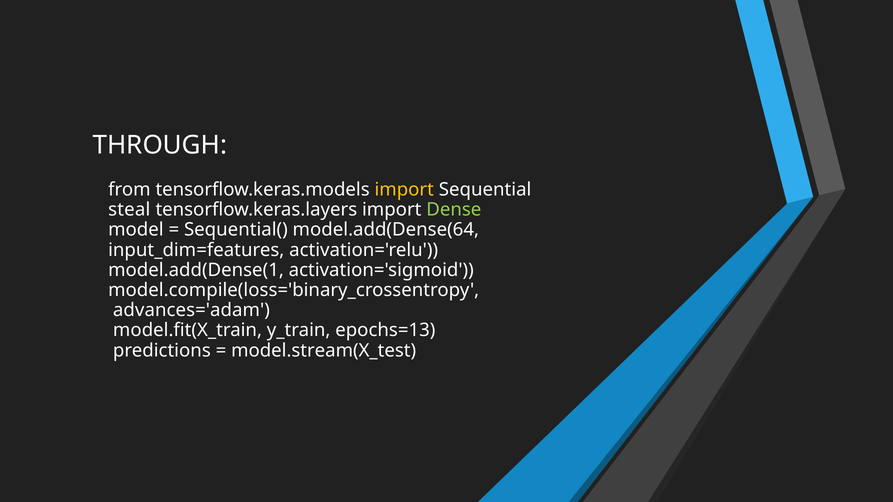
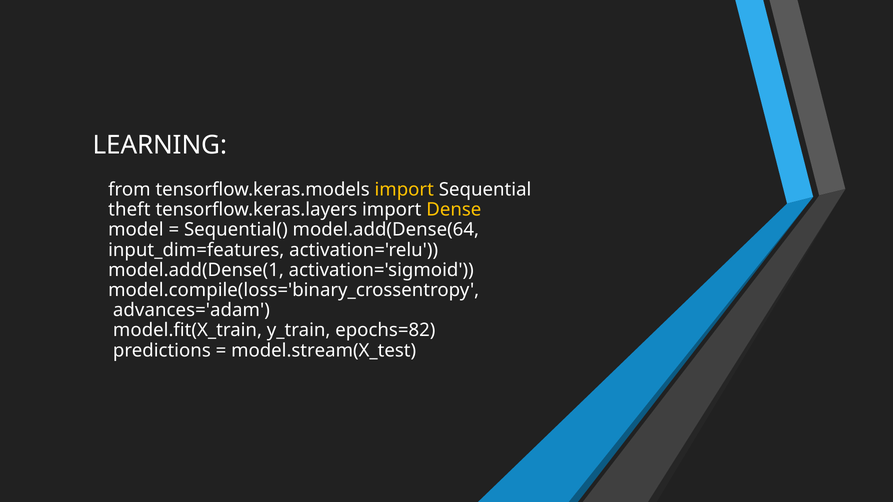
THROUGH: THROUGH -> LEARNING
steal: steal -> theft
Dense colour: light green -> yellow
epochs=13: epochs=13 -> epochs=82
